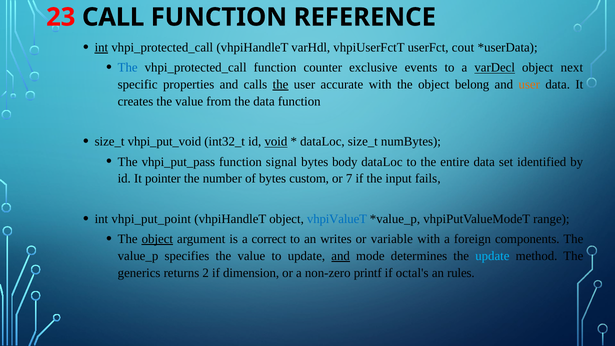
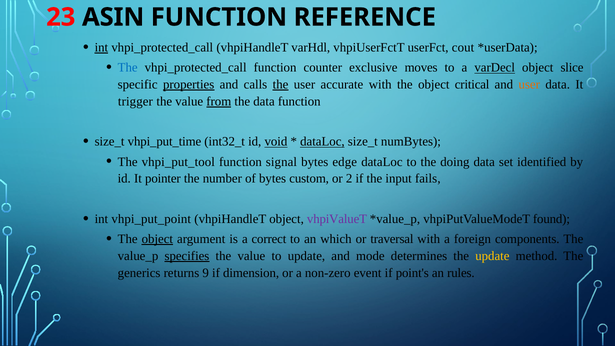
CALL: CALL -> ASIN
events: events -> moves
next: next -> slice
properties underline: none -> present
belong: belong -> critical
creates: creates -> trigger
from underline: none -> present
vhpi_put_void: vhpi_put_void -> vhpi_put_time
dataLoc at (322, 142) underline: none -> present
vhpi_put_pass: vhpi_put_pass -> vhpi_put_tool
body: body -> edge
entire: entire -> doing
7: 7 -> 2
vhpiValueT colour: blue -> purple
range: range -> found
writes: writes -> which
variable: variable -> traversal
specifies underline: none -> present
and at (341, 256) underline: present -> none
update at (492, 256) colour: light blue -> yellow
2: 2 -> 9
printf: printf -> event
octal's: octal's -> point's
